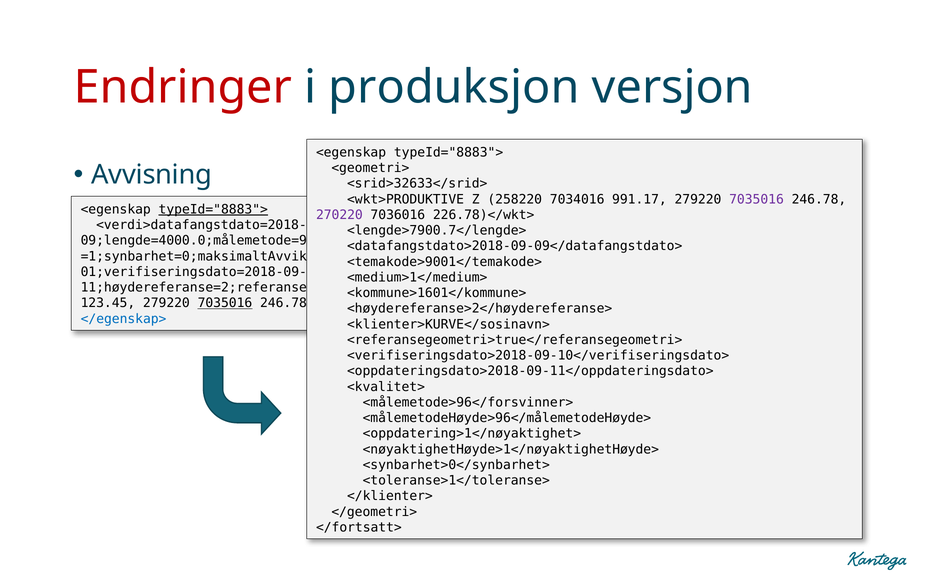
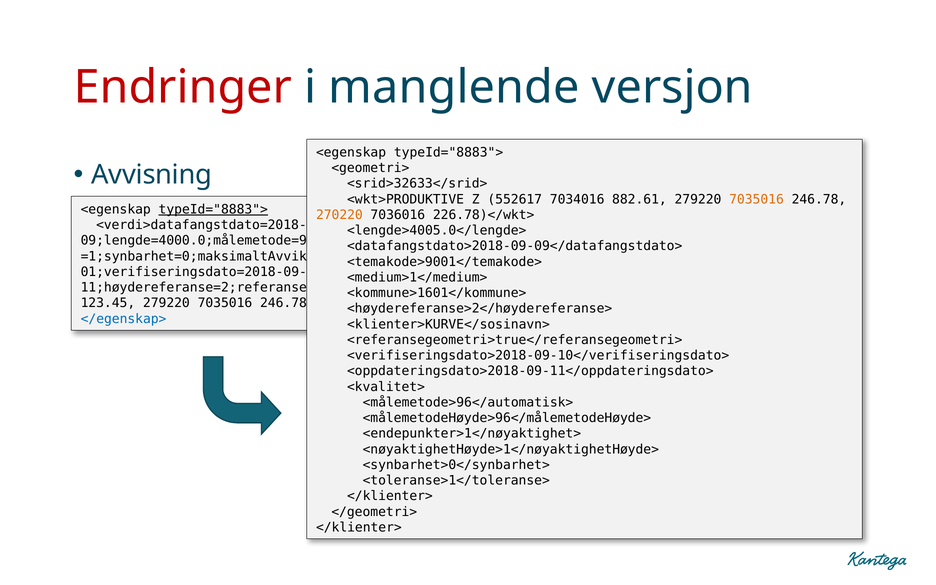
produksjon: produksjon -> manglende
258220: 258220 -> 552617
991.17: 991.17 -> 882.61
7035016 at (757, 199) colour: purple -> orange
270220 at (339, 215) colour: purple -> orange
<lengde>7900.7</lengde>: <lengde>7900.7</lengde> -> <lengde>4005.0</lengde>
7035016 at (225, 303) underline: present -> none
<målemetode>96</forsvinner>: <målemetode>96</forsvinner> -> <målemetode>96</automatisk>
<oppdatering>1</nøyaktighet>: <oppdatering>1</nøyaktighet> -> <endepunkter>1</nøyaktighet>
</fortsatt> at (359, 527): </fortsatt> -> </klienter>
